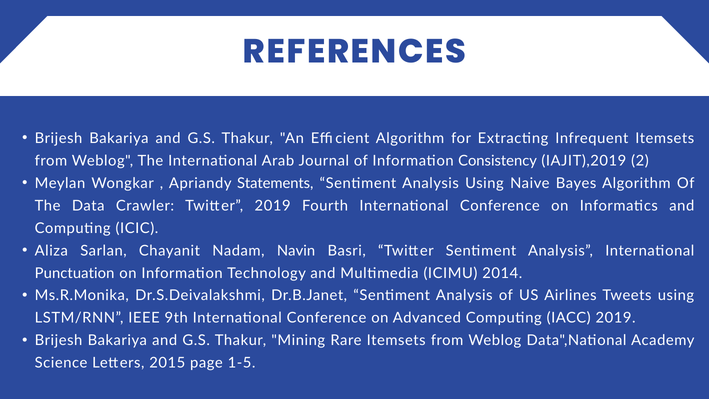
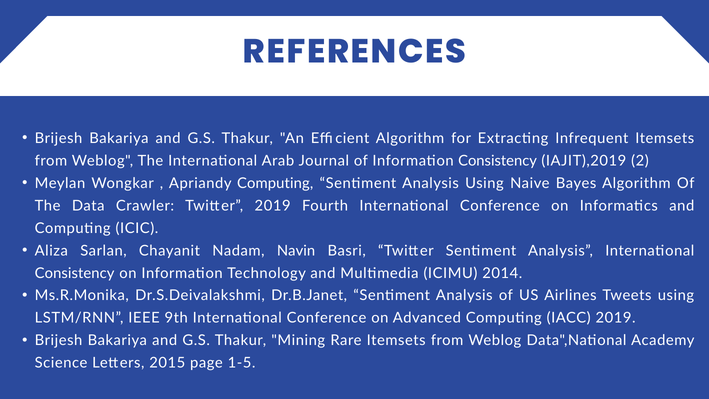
Apriandy Statements: Statements -> Computing
Punctuation at (75, 273): Punctuation -> Consistency
